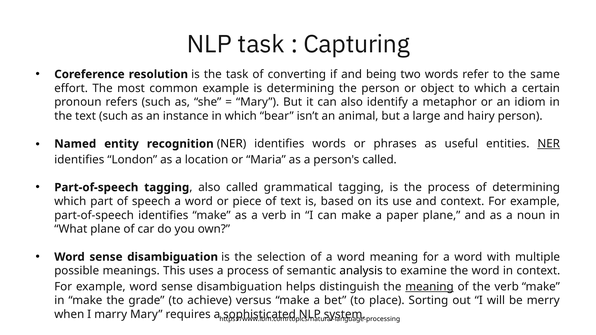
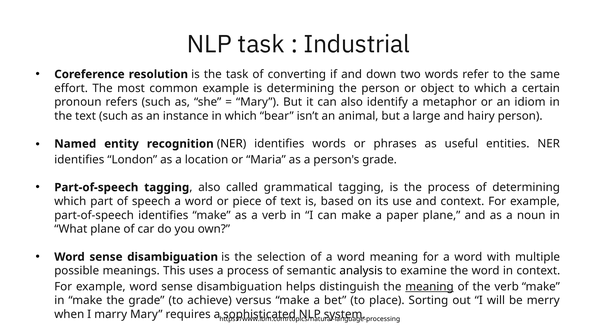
Capturing: Capturing -> Industrial
being: being -> down
NER at (549, 144) underline: present -> none
person's called: called -> grade
